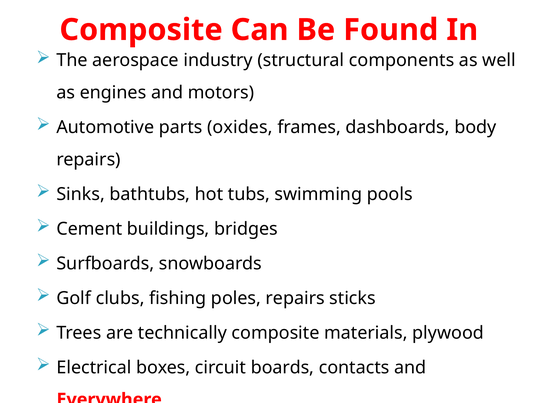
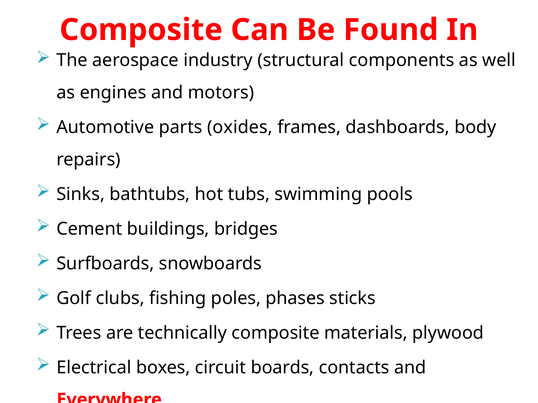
poles repairs: repairs -> phases
